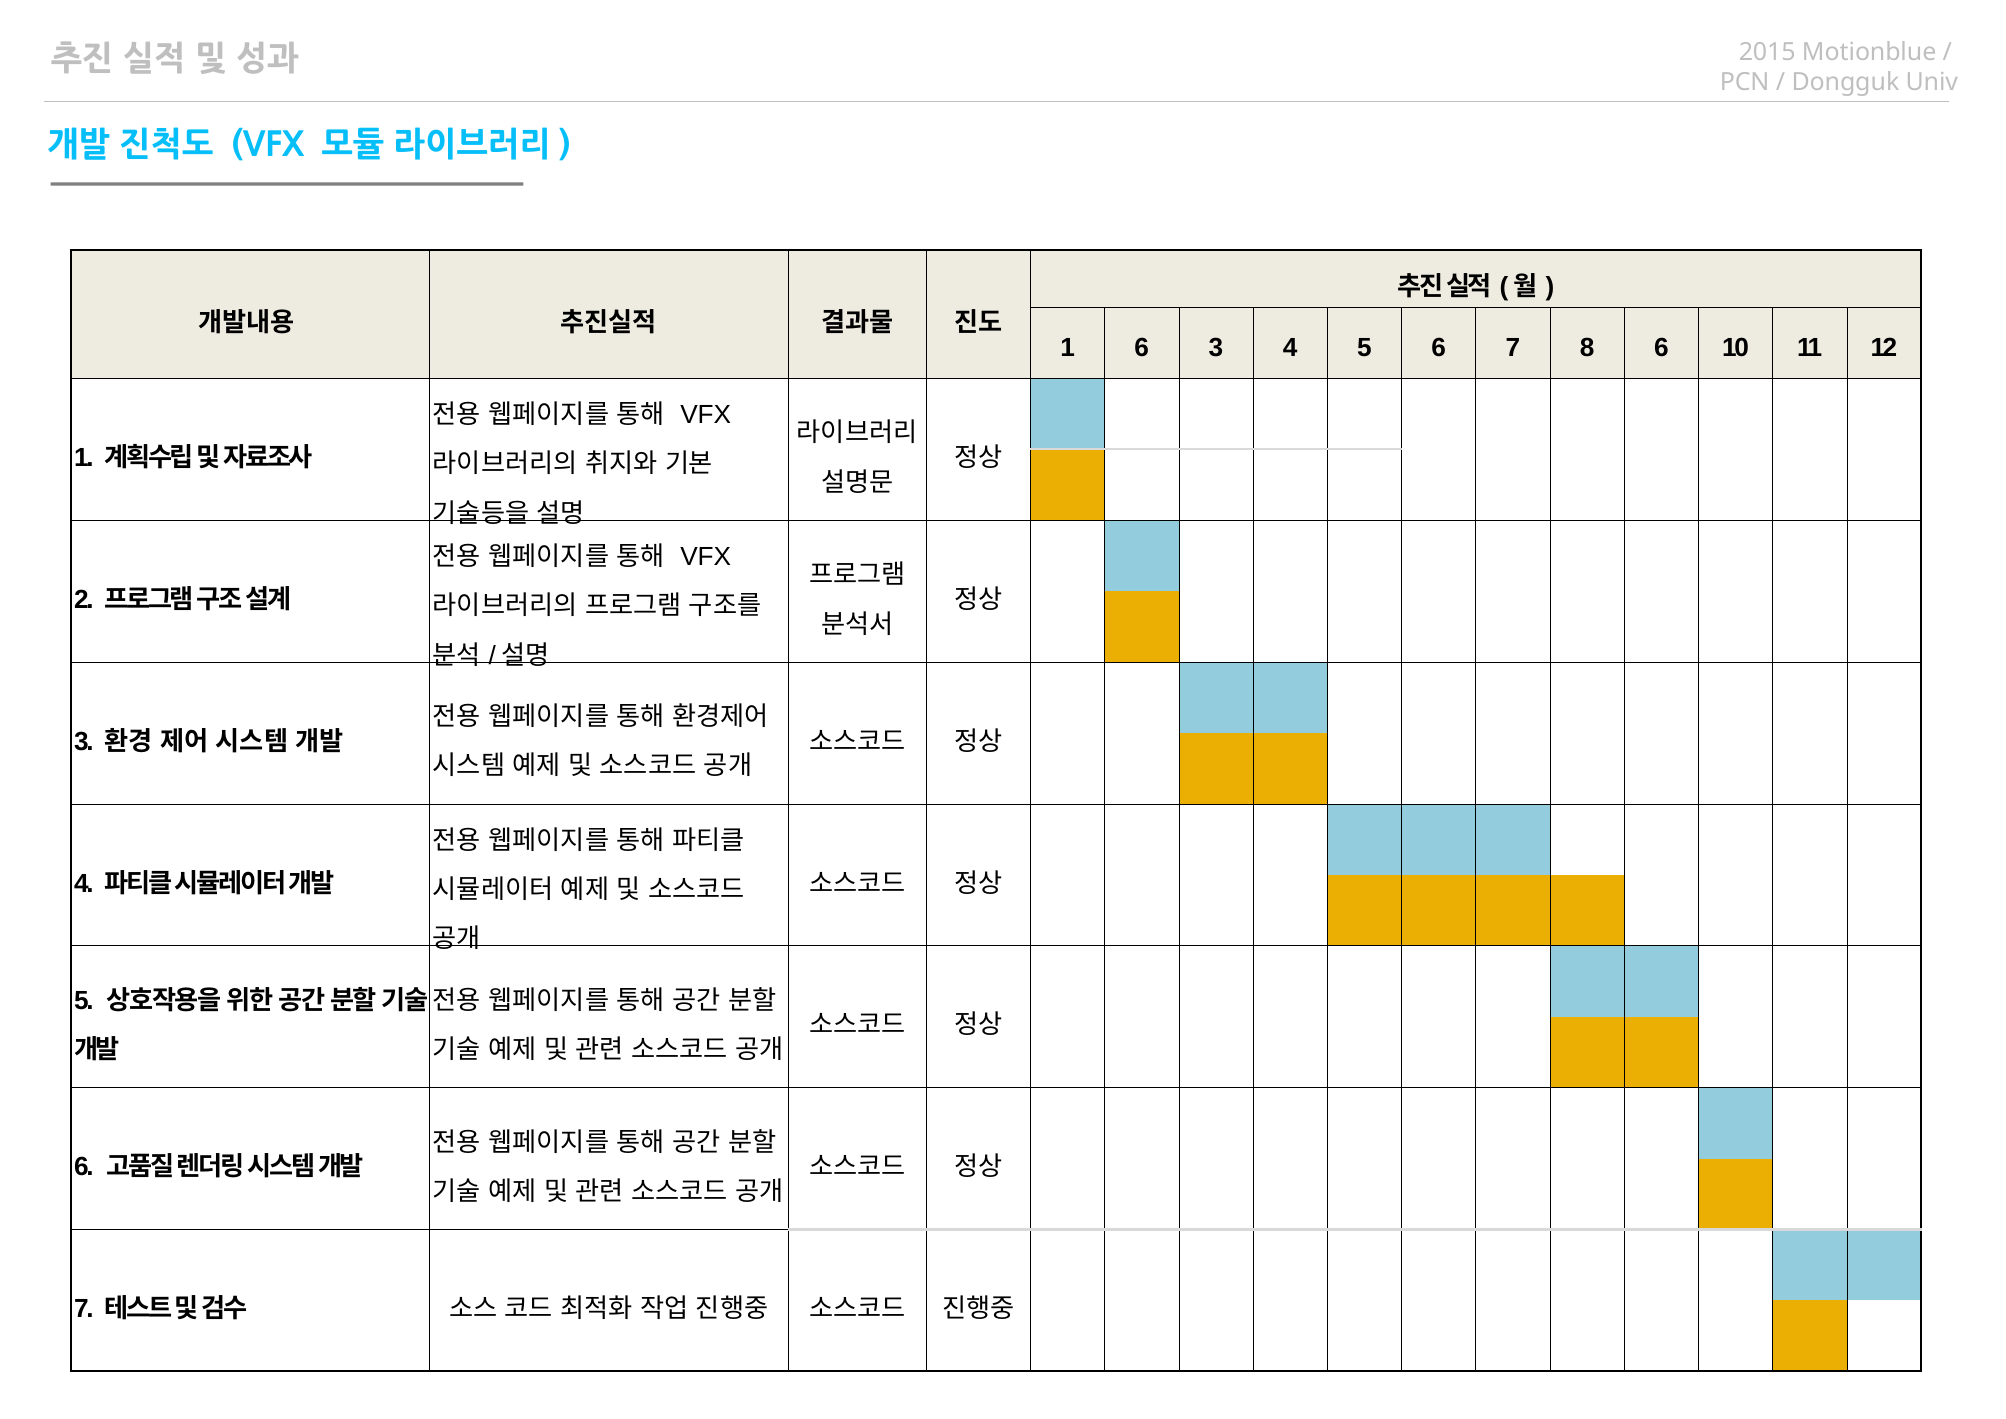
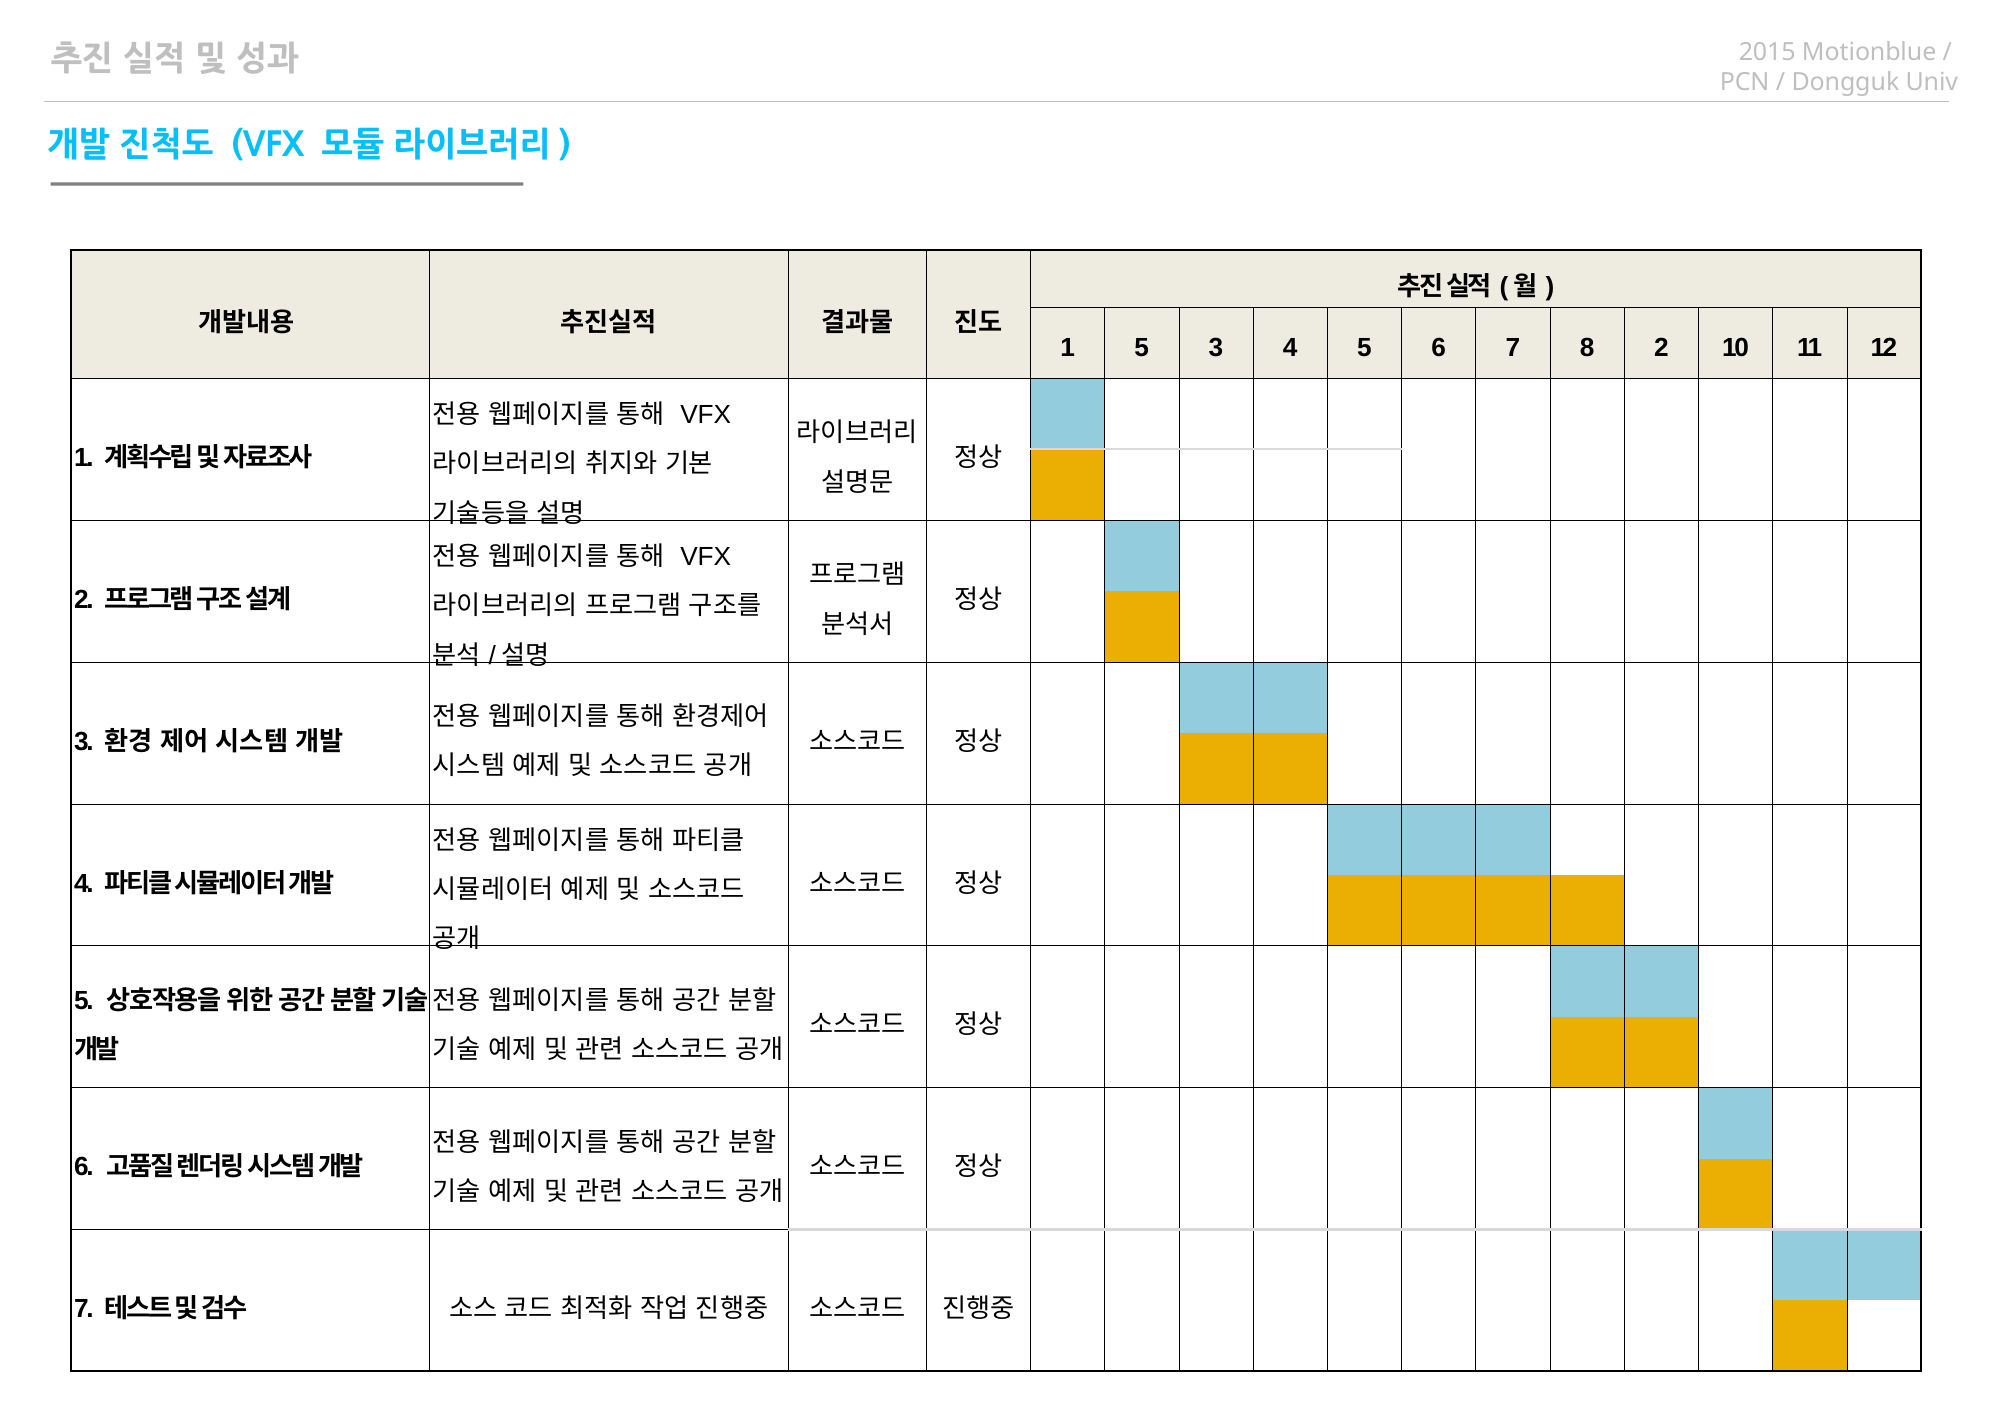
1 6: 6 -> 5
8 6: 6 -> 2
